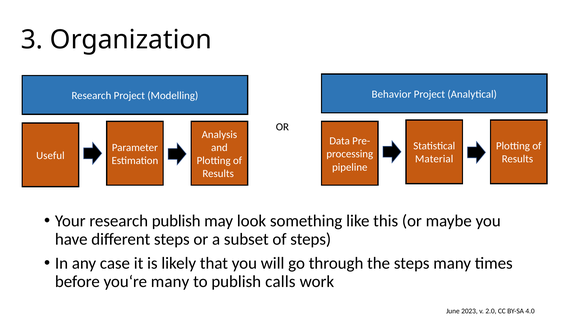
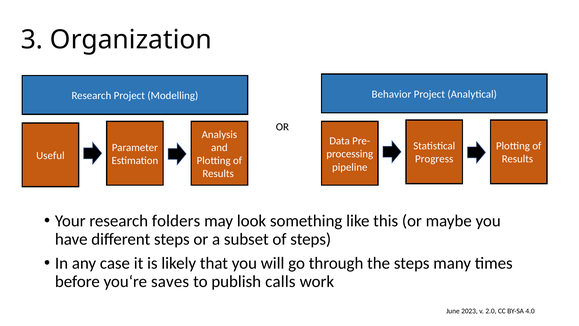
Material: Material -> Progress
research publish: publish -> folders
you‘re many: many -> saves
